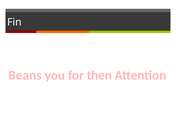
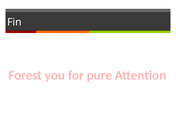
Beans: Beans -> Forest
then: then -> pure
